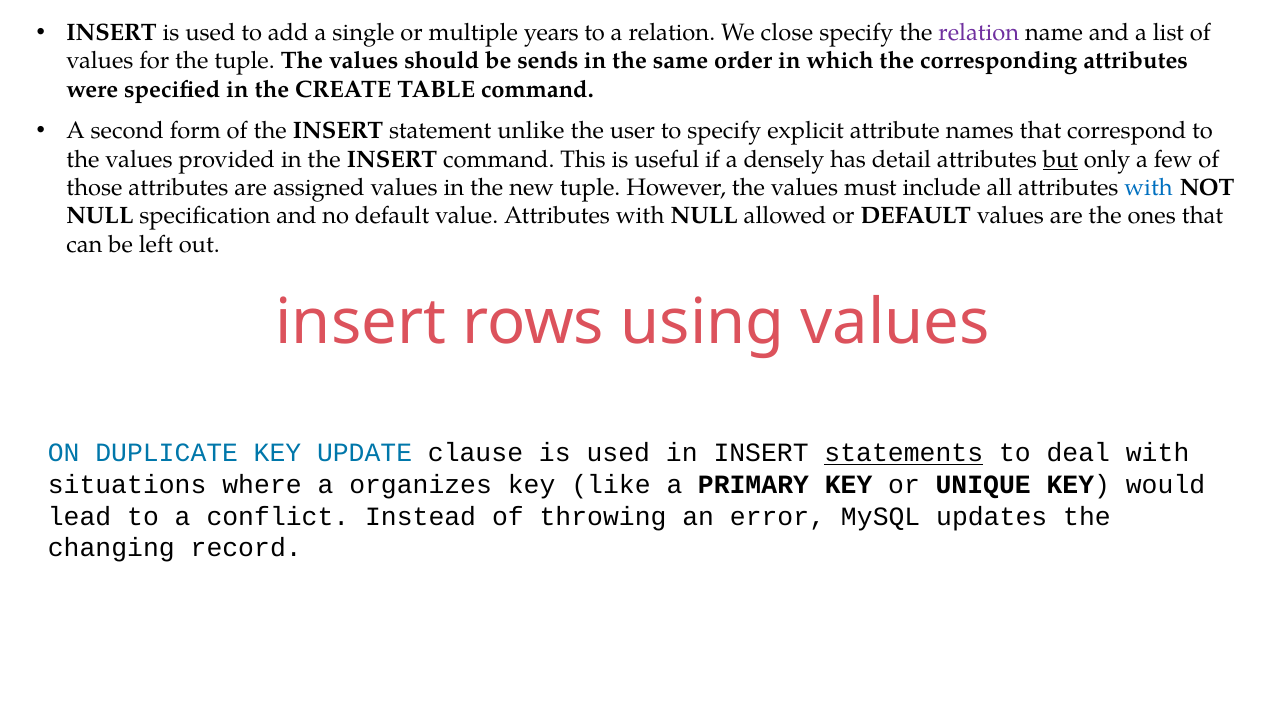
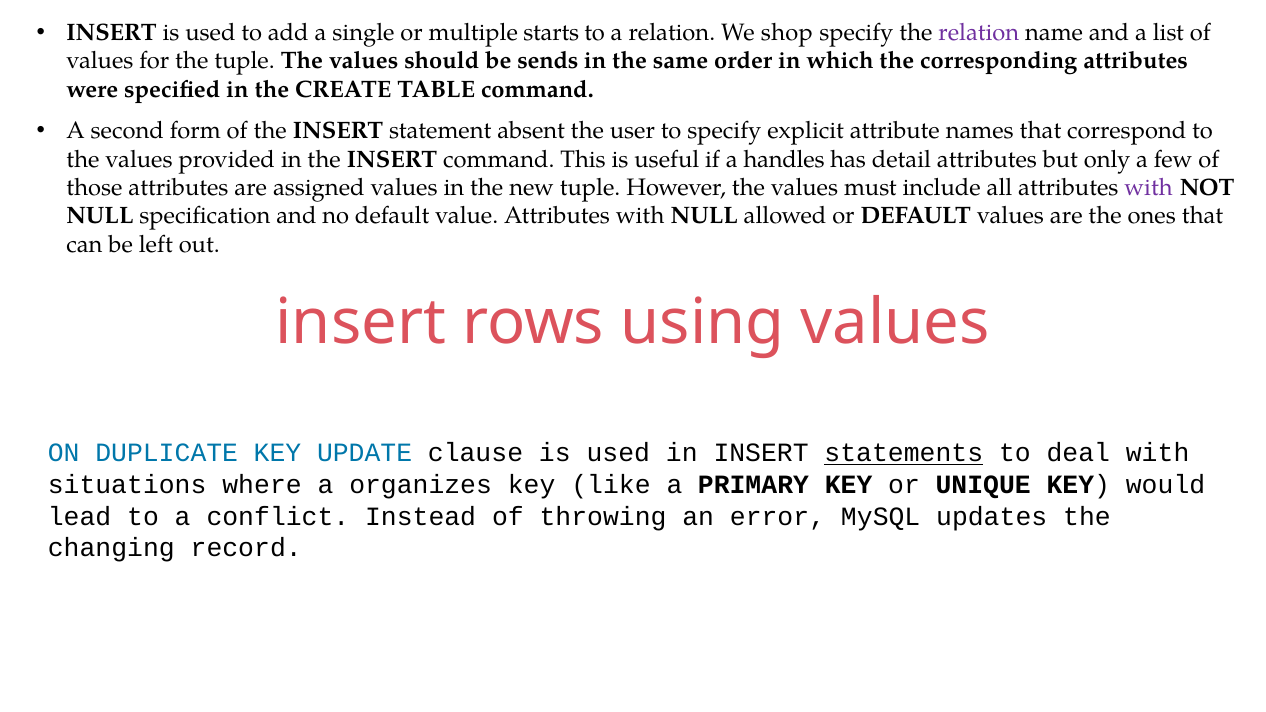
years: years -> starts
close: close -> shop
unlike: unlike -> absent
densely: densely -> handles
but underline: present -> none
with at (1149, 188) colour: blue -> purple
